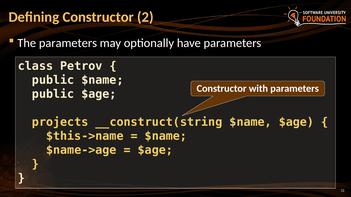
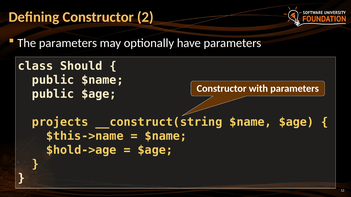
Petrov: Petrov -> Should
$name->age: $name->age -> $hold->age
